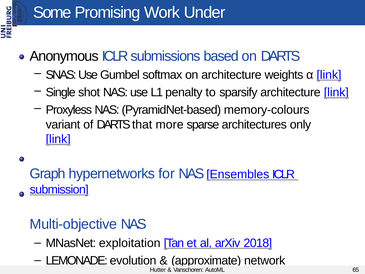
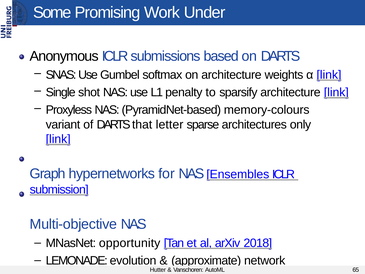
more: more -> letter
exploitation: exploitation -> opportunity
